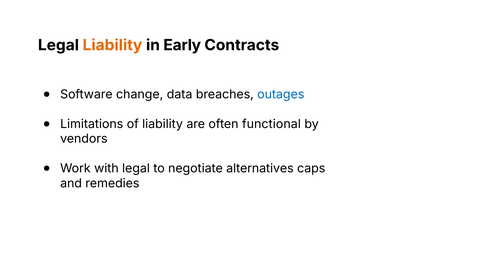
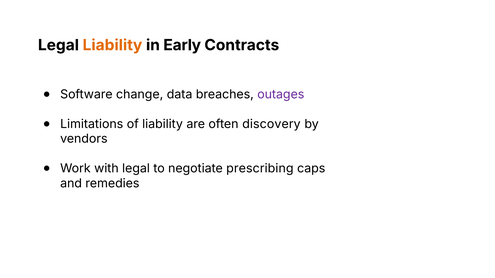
outages colour: blue -> purple
functional: functional -> discovery
alternatives: alternatives -> prescribing
